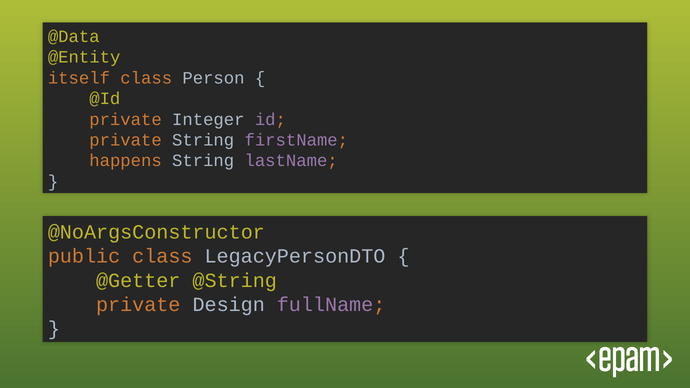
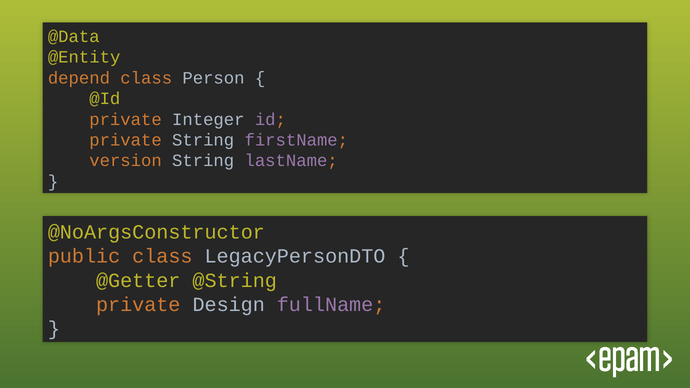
itself: itself -> depend
happens: happens -> version
